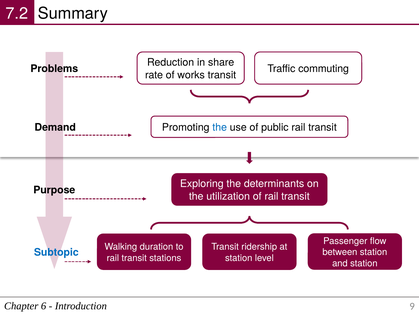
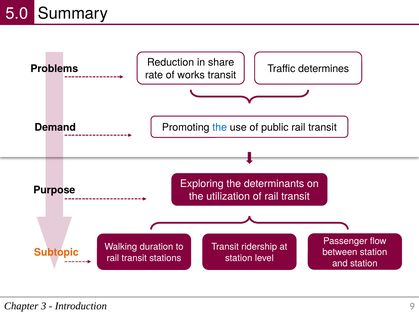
7.2: 7.2 -> 5.0
commuting: commuting -> determines
Subtopic colour: blue -> orange
6: 6 -> 3
